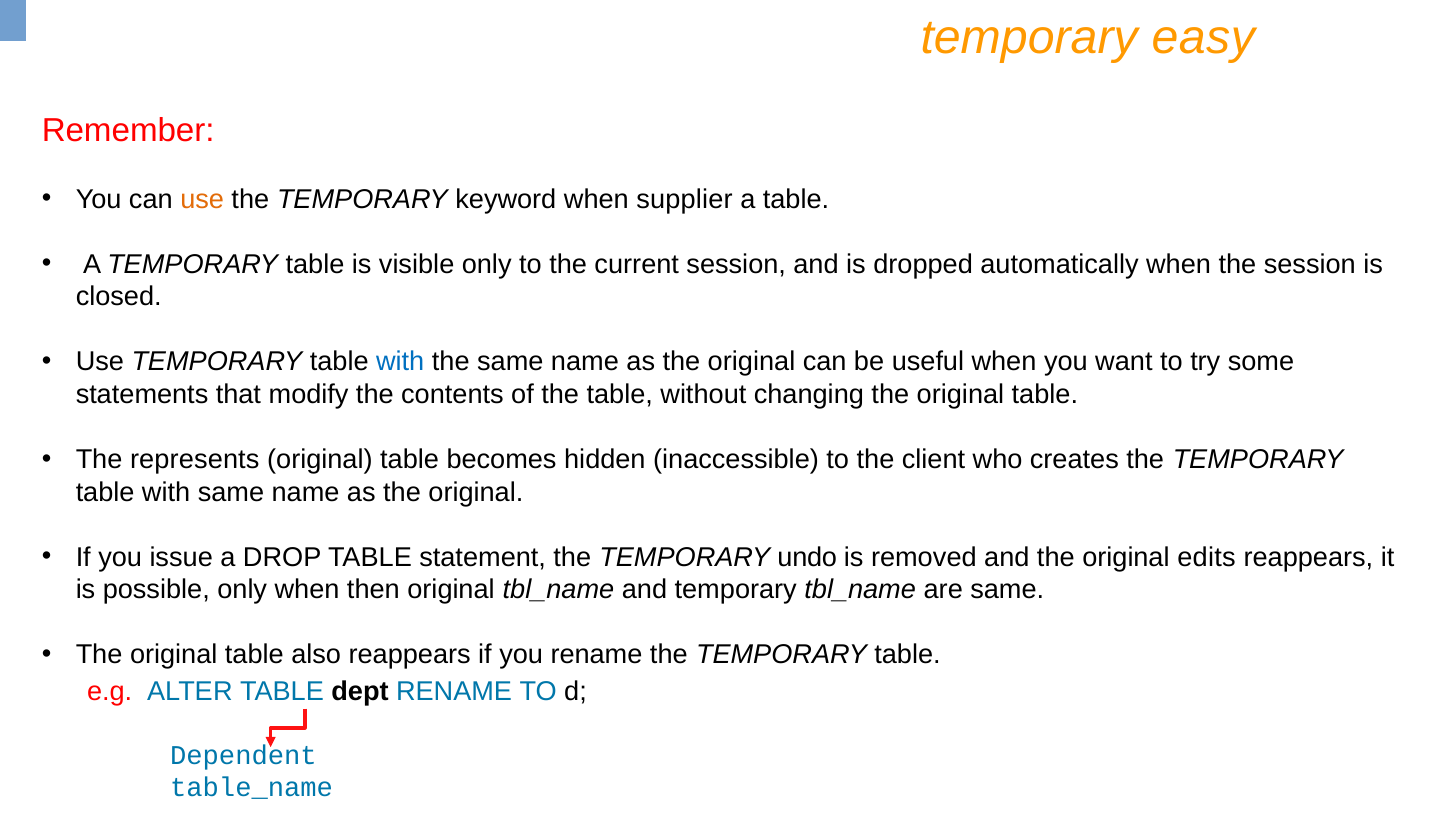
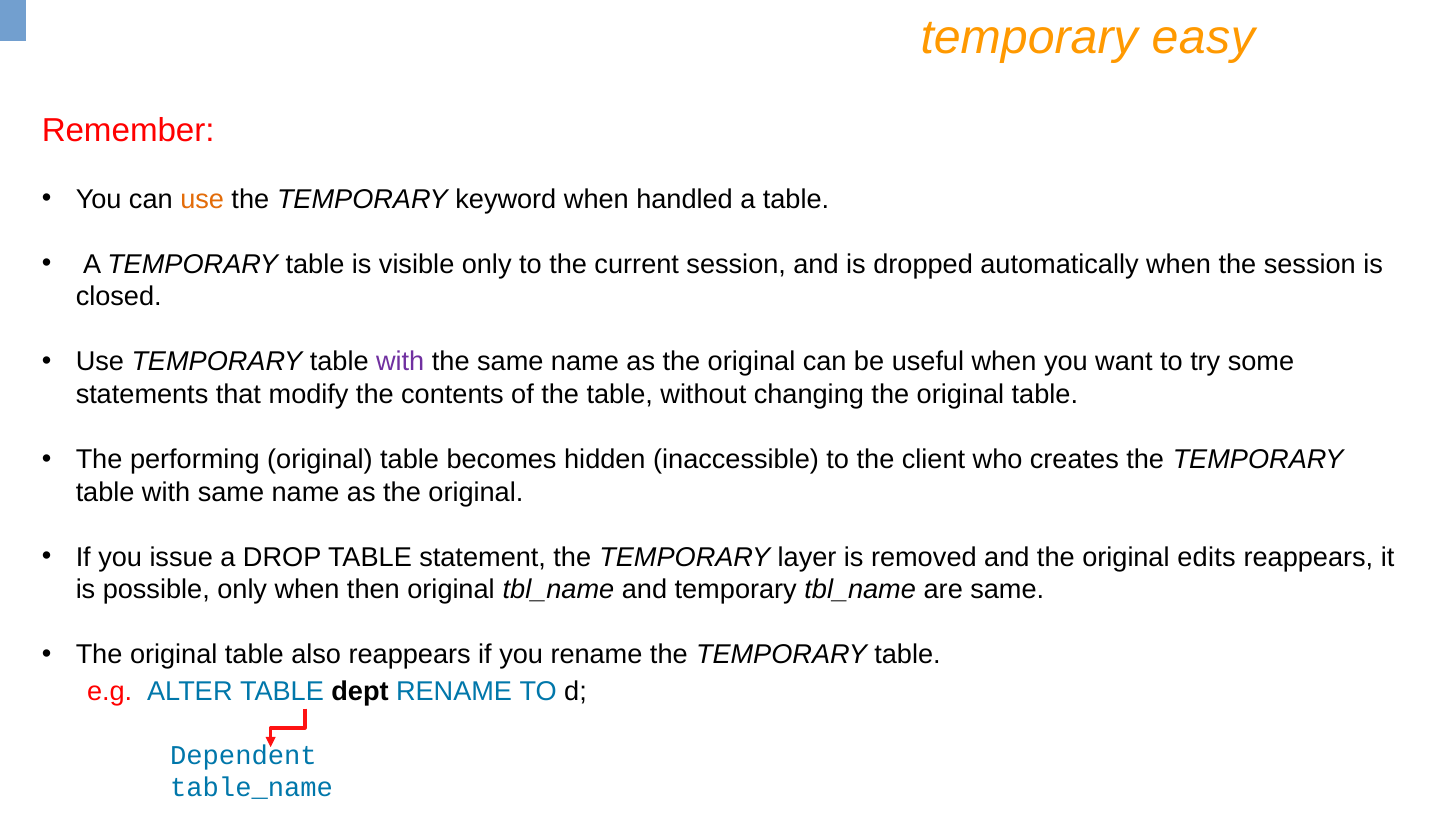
supplier: supplier -> handled
with at (400, 362) colour: blue -> purple
represents: represents -> performing
undo: undo -> layer
